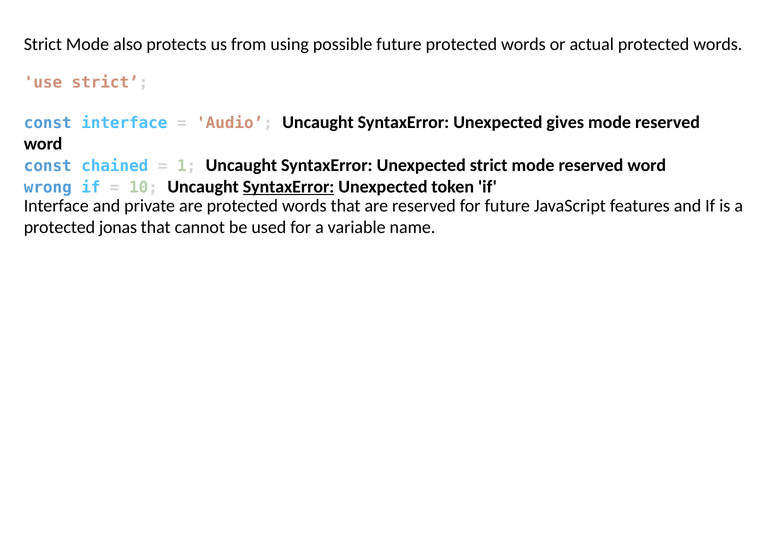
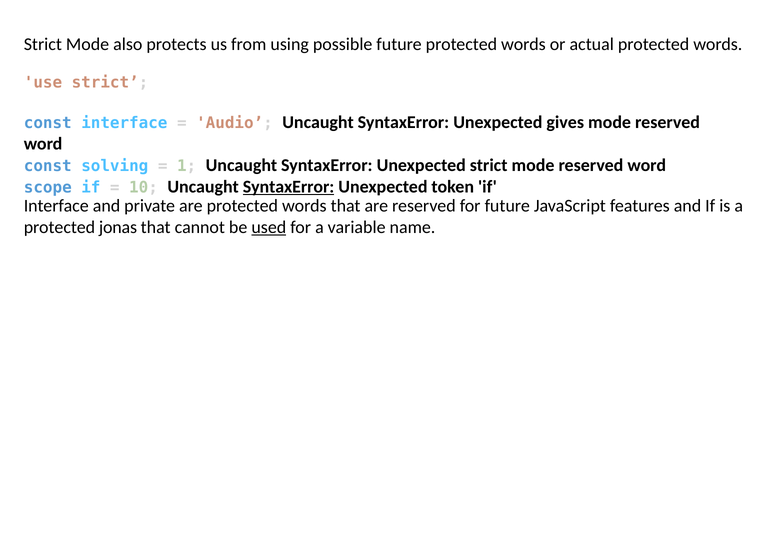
chained: chained -> solving
wrong: wrong -> scope
used underline: none -> present
